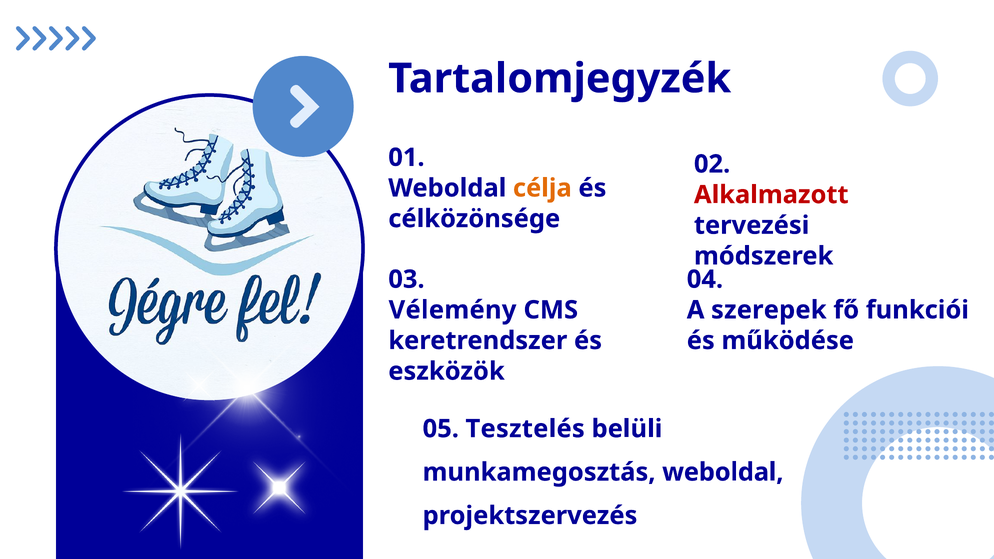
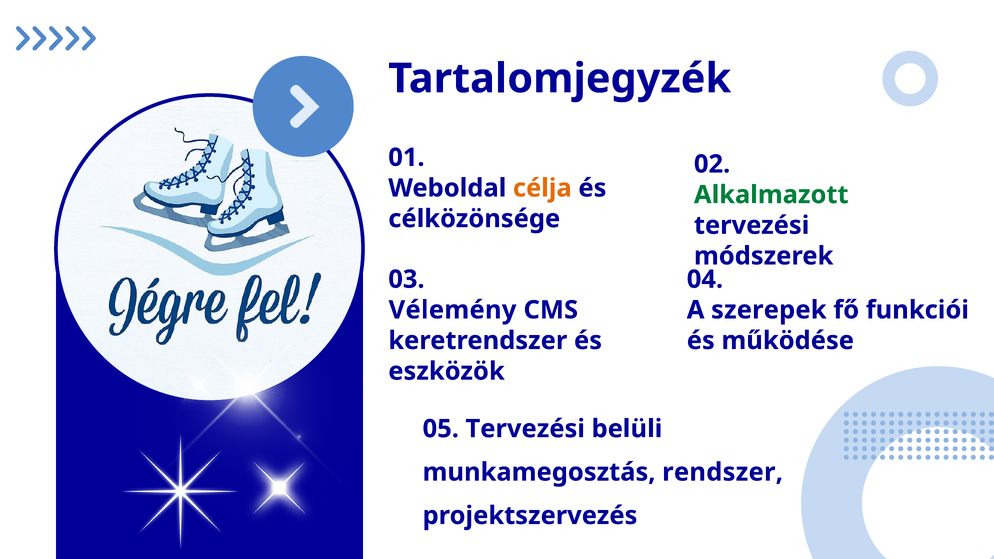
Alkalmazott colour: red -> green
05 Tesztelés: Tesztelés -> Tervezési
munkamegosztás weboldal: weboldal -> rendszer
